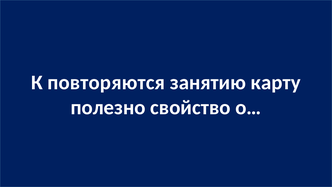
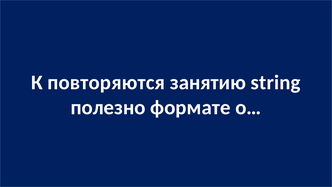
карту: карту -> string
свойство: свойство -> формате
